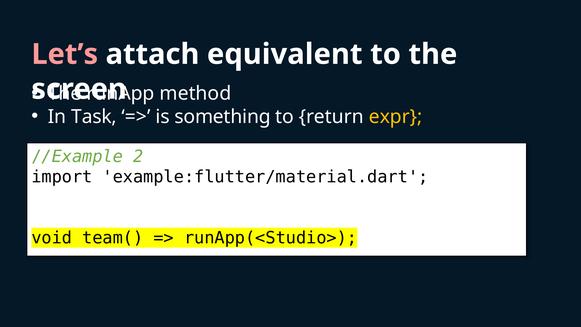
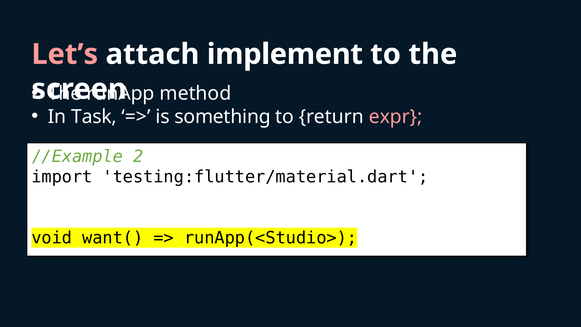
equivalent: equivalent -> implement
expr colour: yellow -> pink
example:flutter/material.dart: example:flutter/material.dart -> testing:flutter/material.dart
team(: team( -> want(
